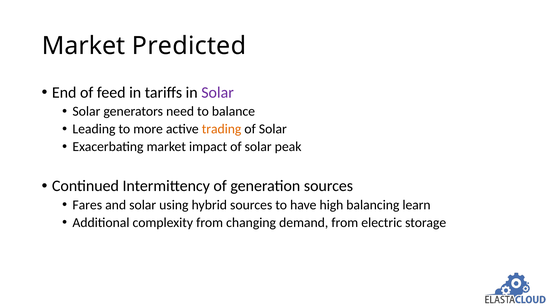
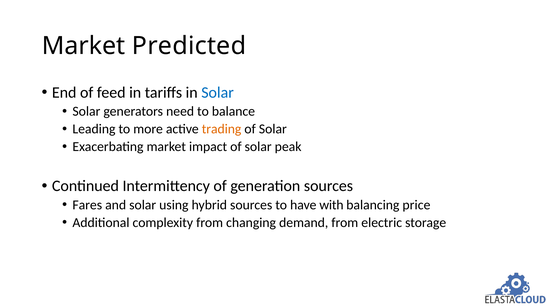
Solar at (218, 92) colour: purple -> blue
high: high -> with
learn: learn -> price
